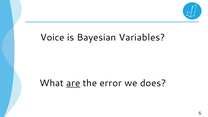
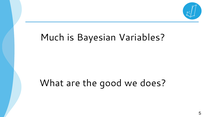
Voice: Voice -> Much
are underline: present -> none
error: error -> good
